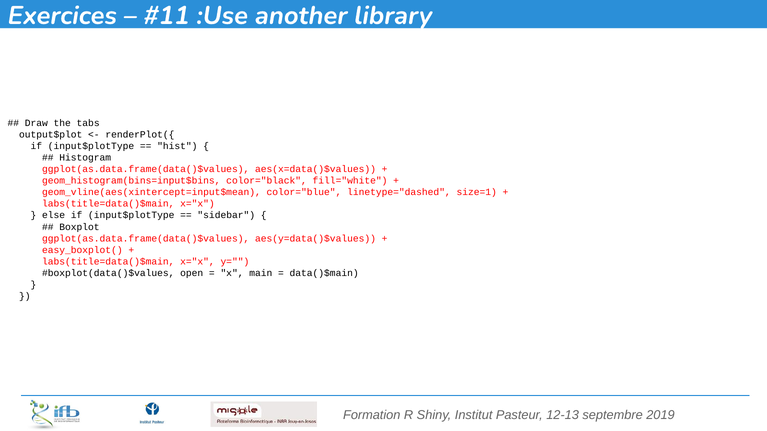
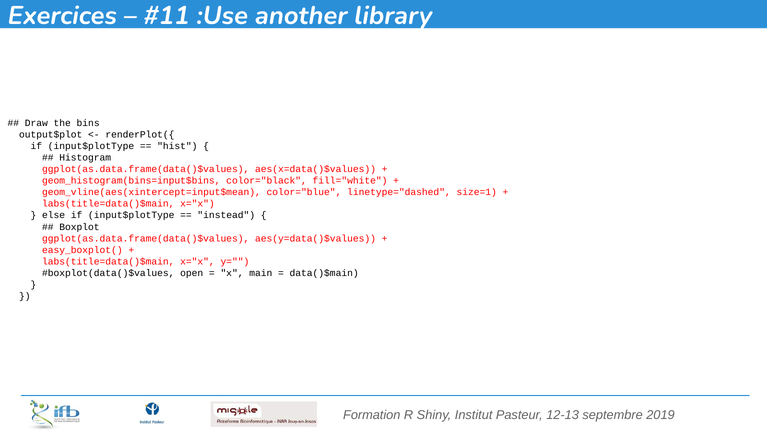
tabs: tabs -> bins
sidebar: sidebar -> instead
